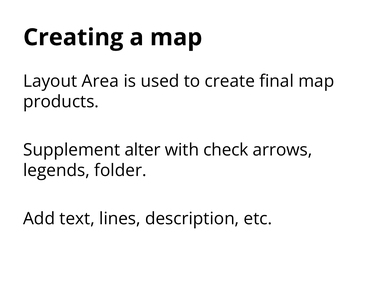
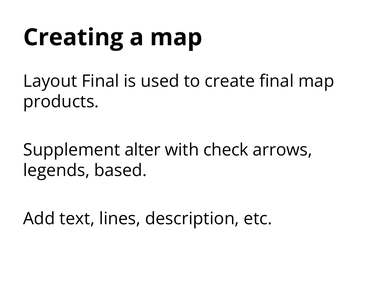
Layout Area: Area -> Final
folder: folder -> based
